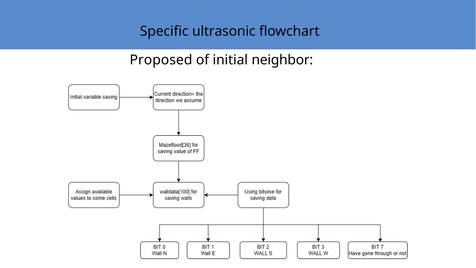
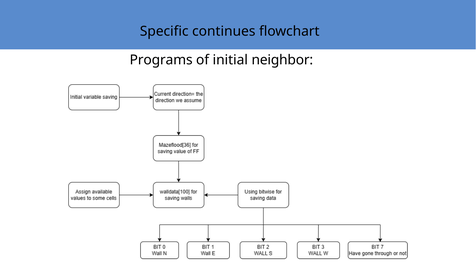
ultrasonic: ultrasonic -> continues
Proposed: Proposed -> Programs
